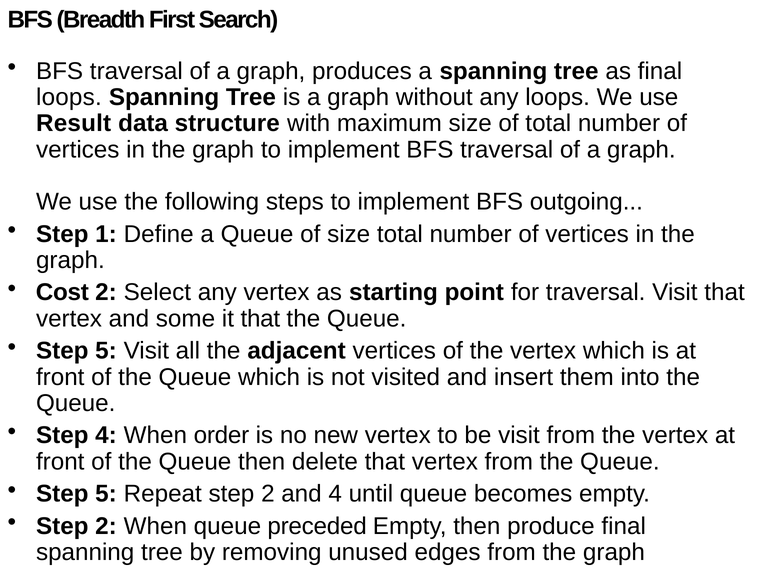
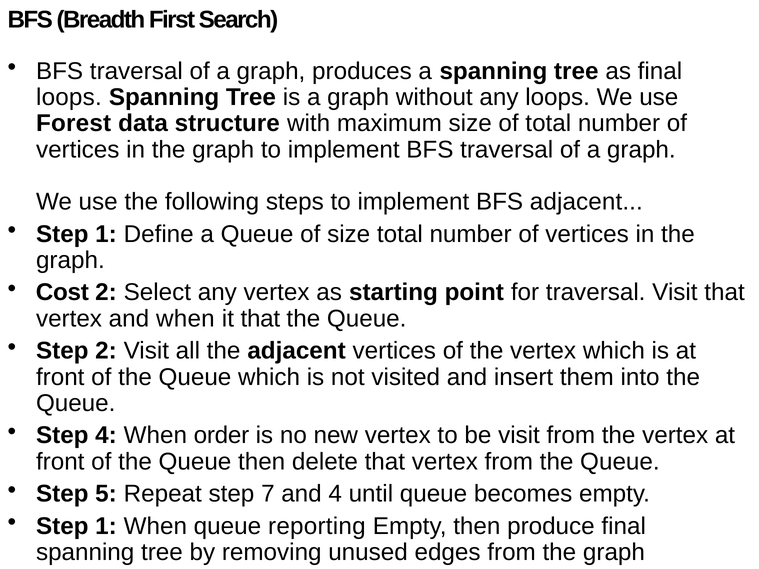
Result: Result -> Forest
BFS outgoing: outgoing -> adjacent
and some: some -> when
5 at (106, 351): 5 -> 2
Repeat step 2: 2 -> 7
2 at (106, 526): 2 -> 1
preceded: preceded -> reporting
